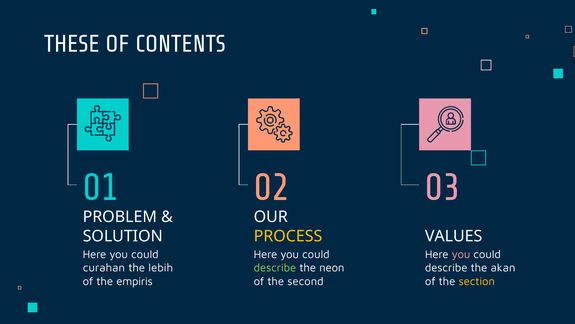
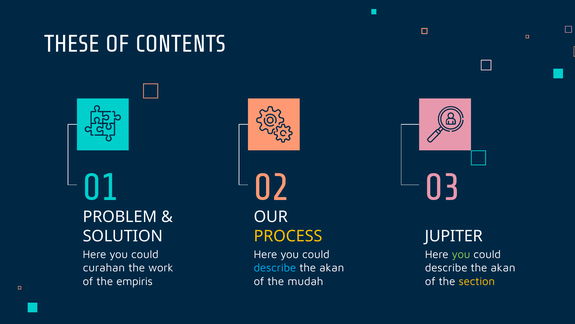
VALUES: VALUES -> JUPITER
you at (461, 254) colour: pink -> light green
lebih: lebih -> work
describe at (275, 267) colour: light green -> light blue
neon at (332, 267): neon -> akan
second: second -> mudah
